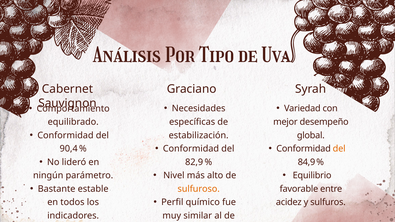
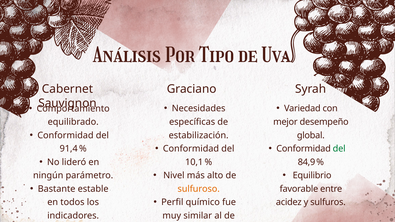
del at (339, 149) colour: orange -> green
90,4: 90,4 -> 91,4
82,9: 82,9 -> 10,1
